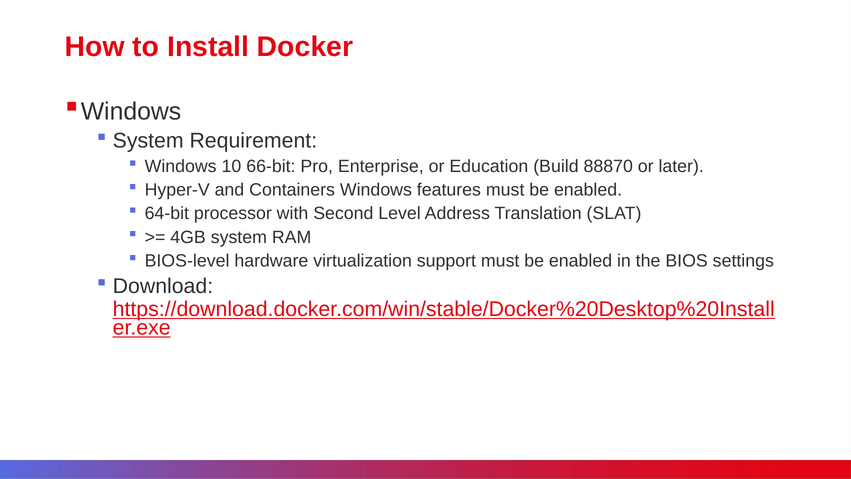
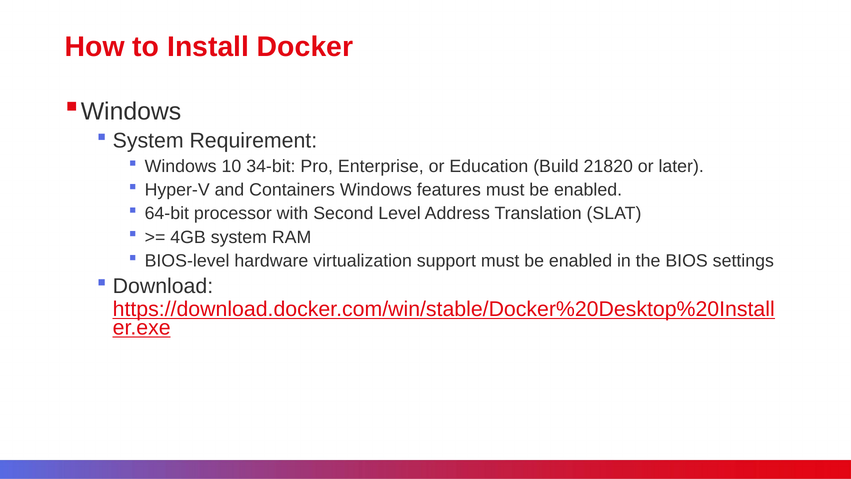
66-bit: 66-bit -> 34-bit
88870: 88870 -> 21820
